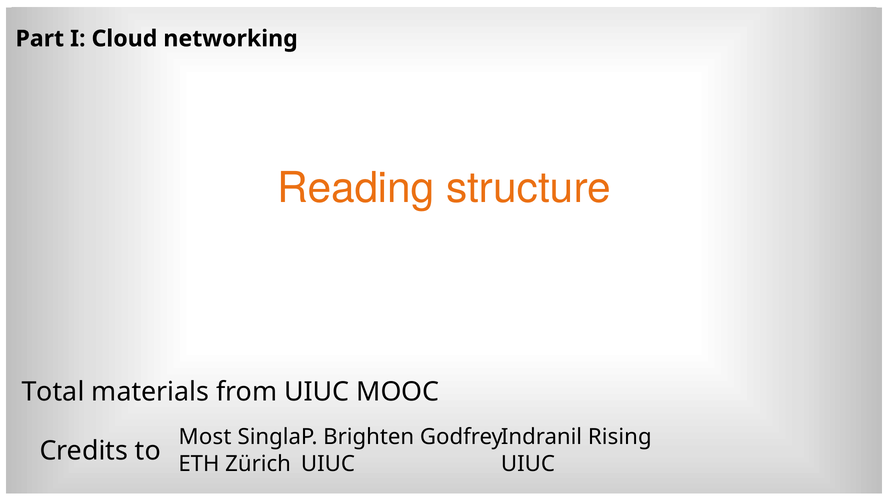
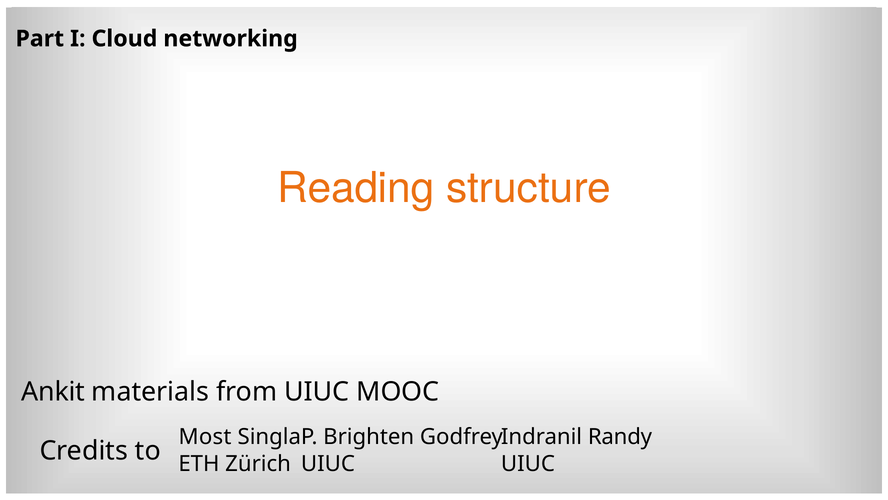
Total: Total -> Ankit
Rising: Rising -> Randy
